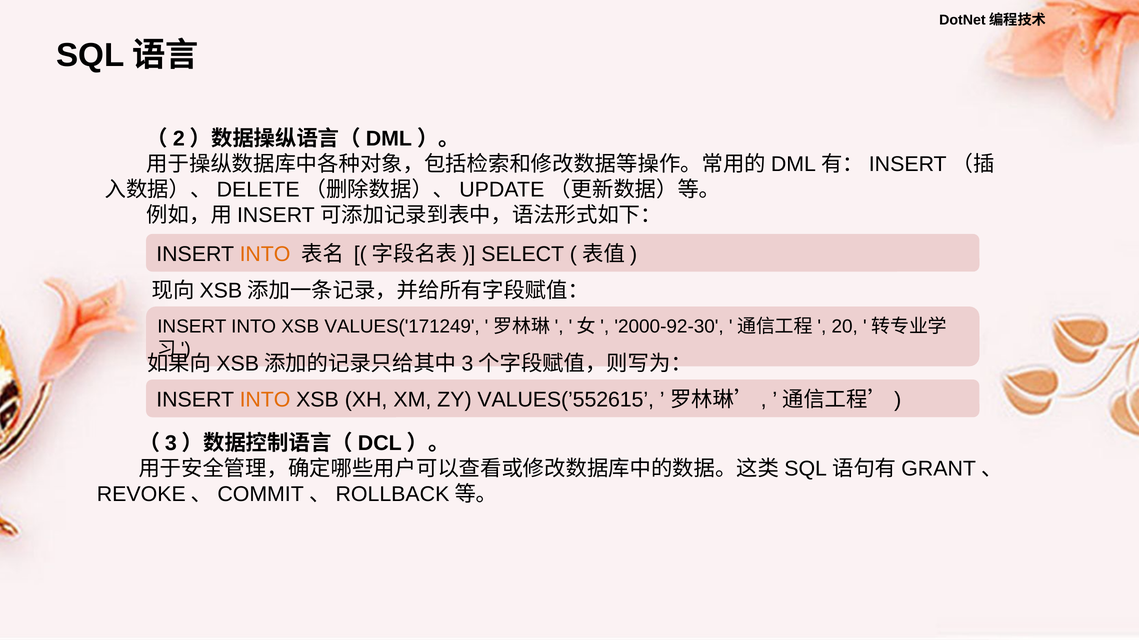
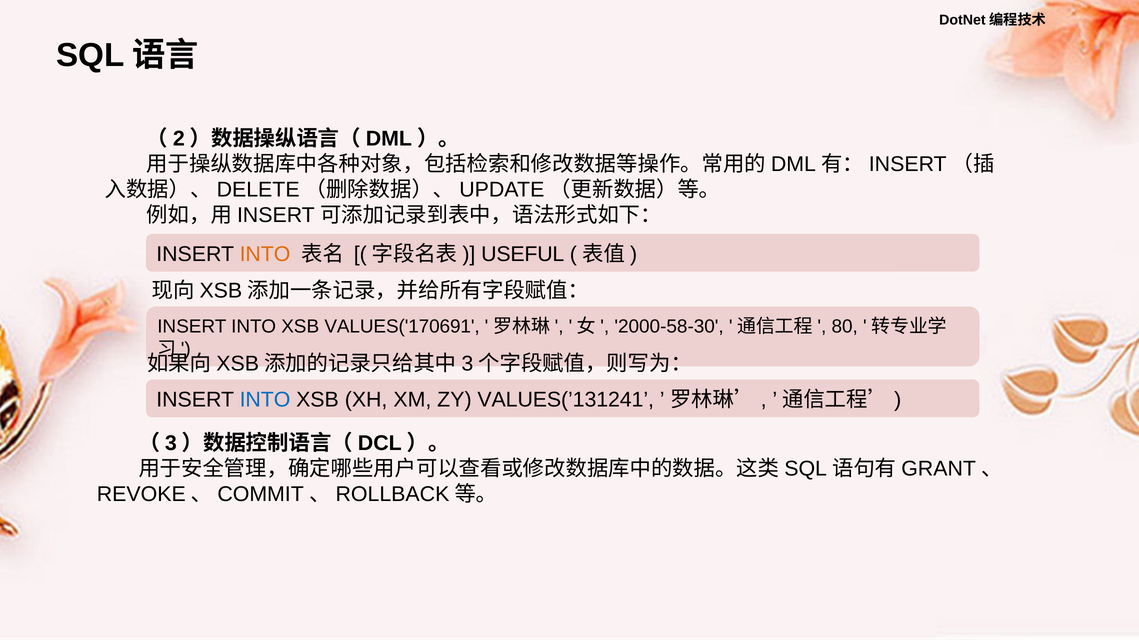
SELECT: SELECT -> USEFUL
VALUES('171249: VALUES('171249 -> VALUES('170691
2000-92-30: 2000-92-30 -> 2000-58-30
20: 20 -> 80
INTO at (265, 400) colour: orange -> blue
VALUES(’552615: VALUES(’552615 -> VALUES(’131241
